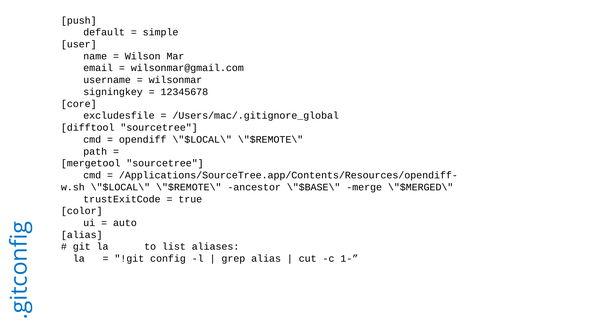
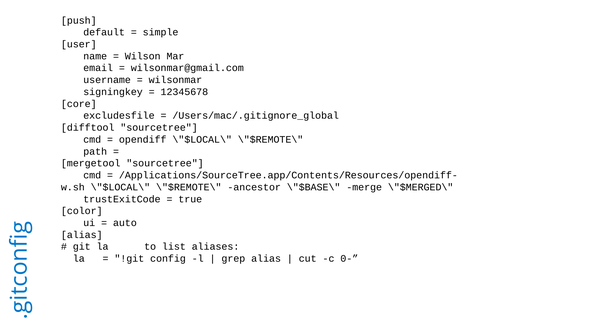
1-: 1- -> 0-
